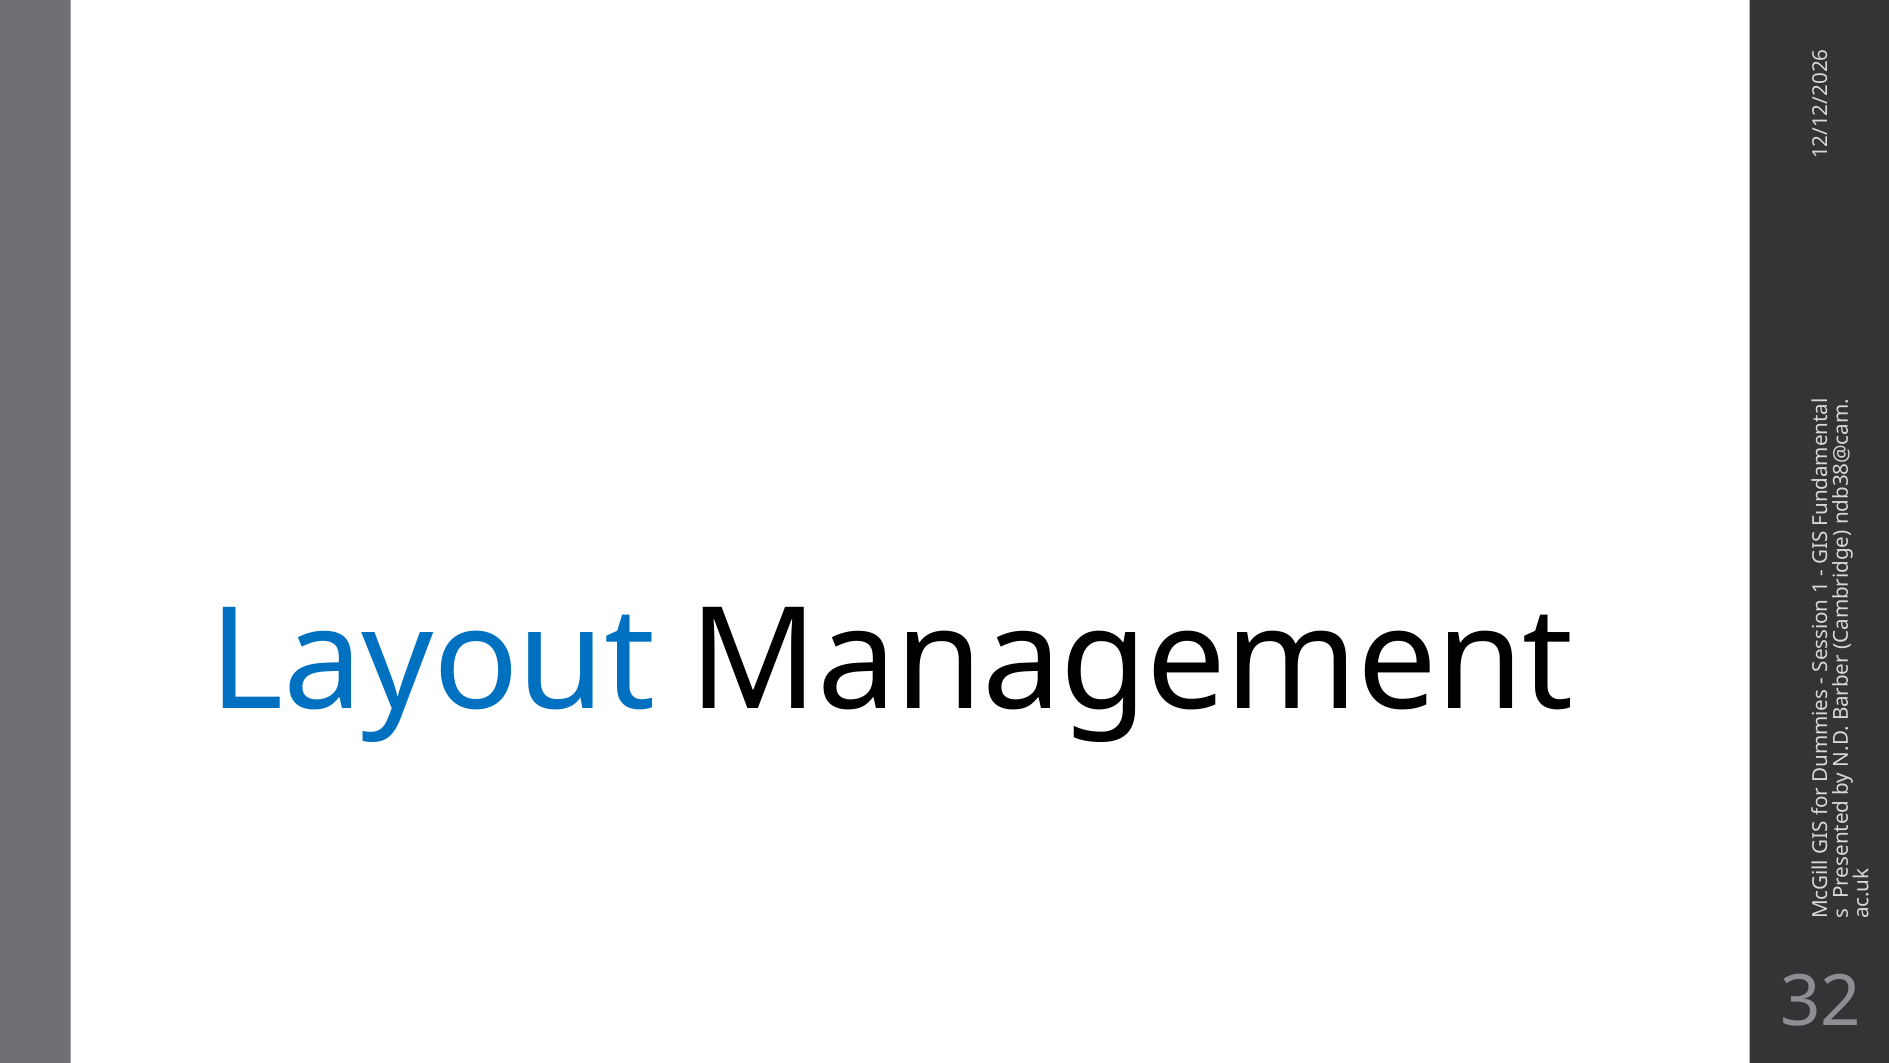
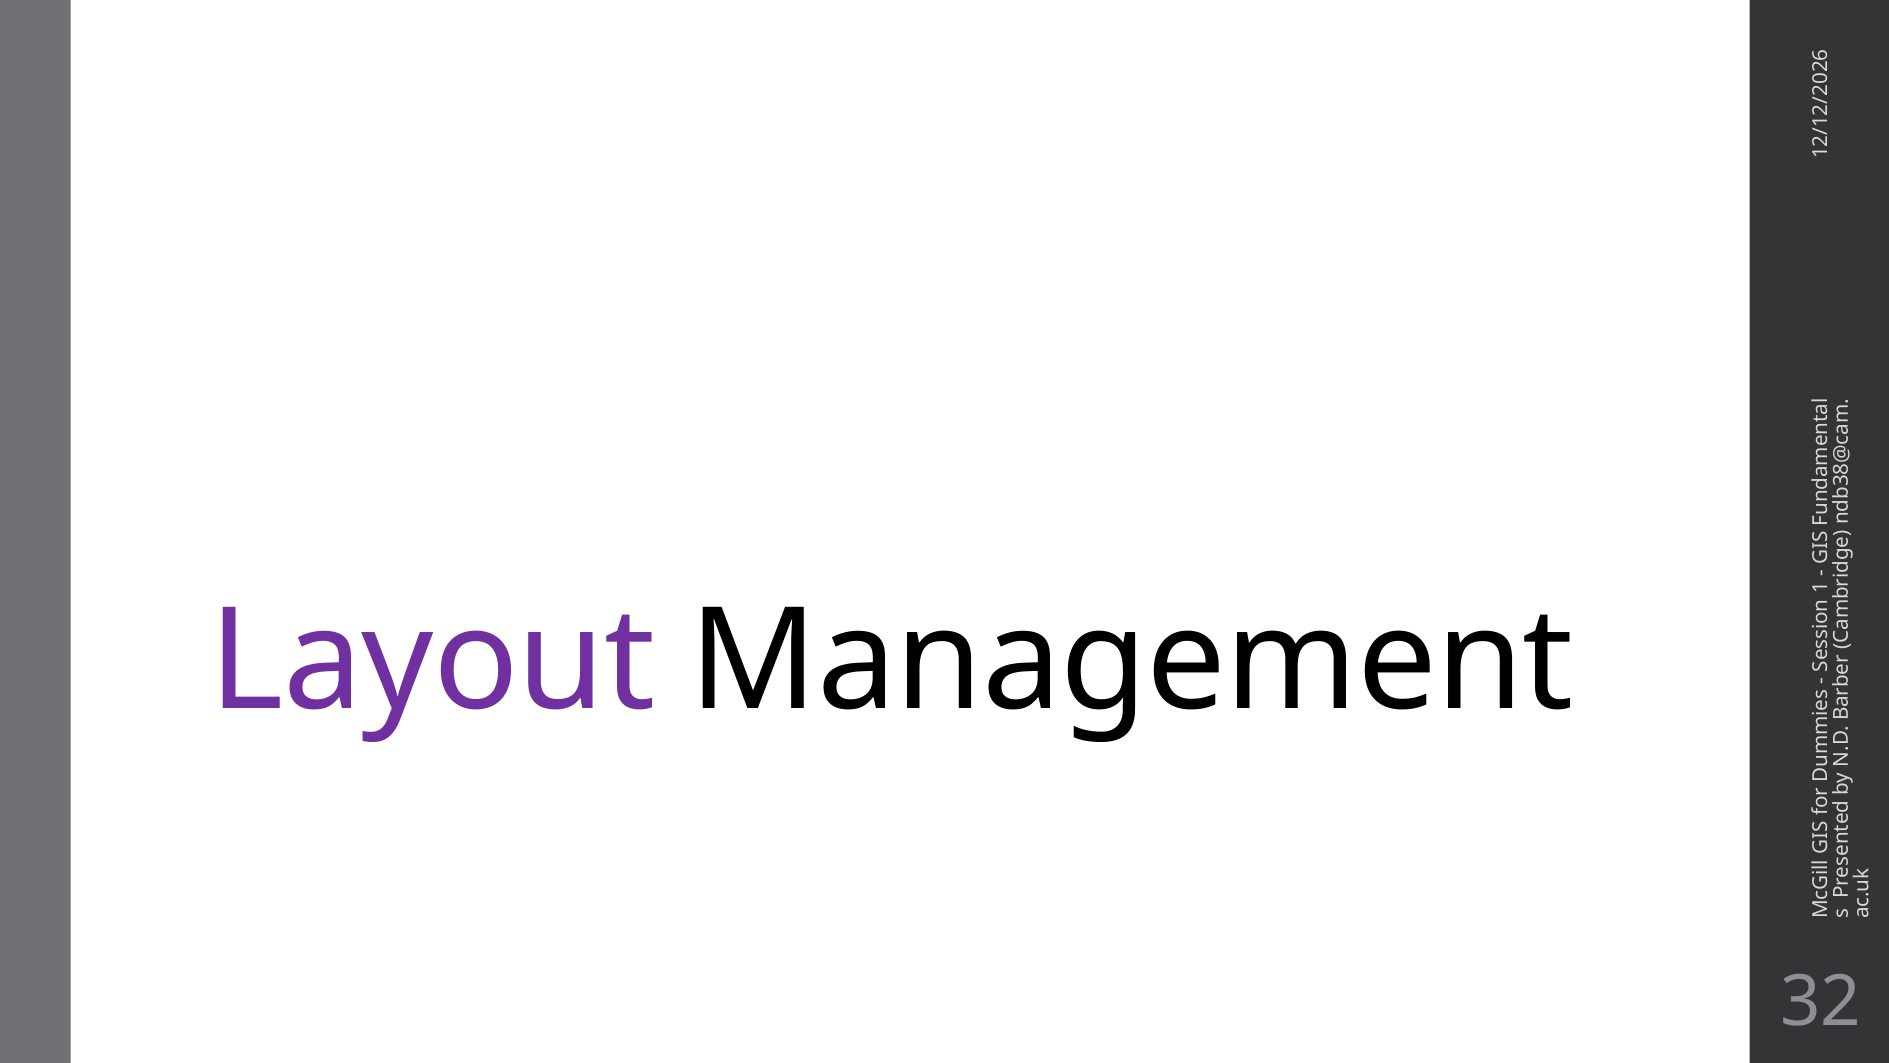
Layout colour: blue -> purple
